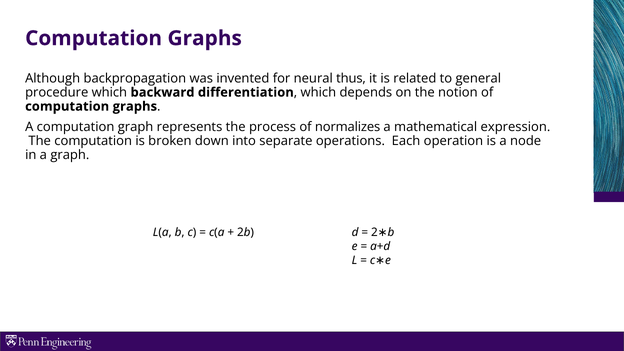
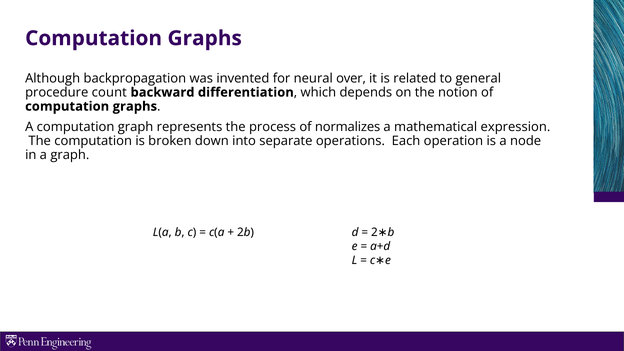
thus: thus -> over
procedure which: which -> count
